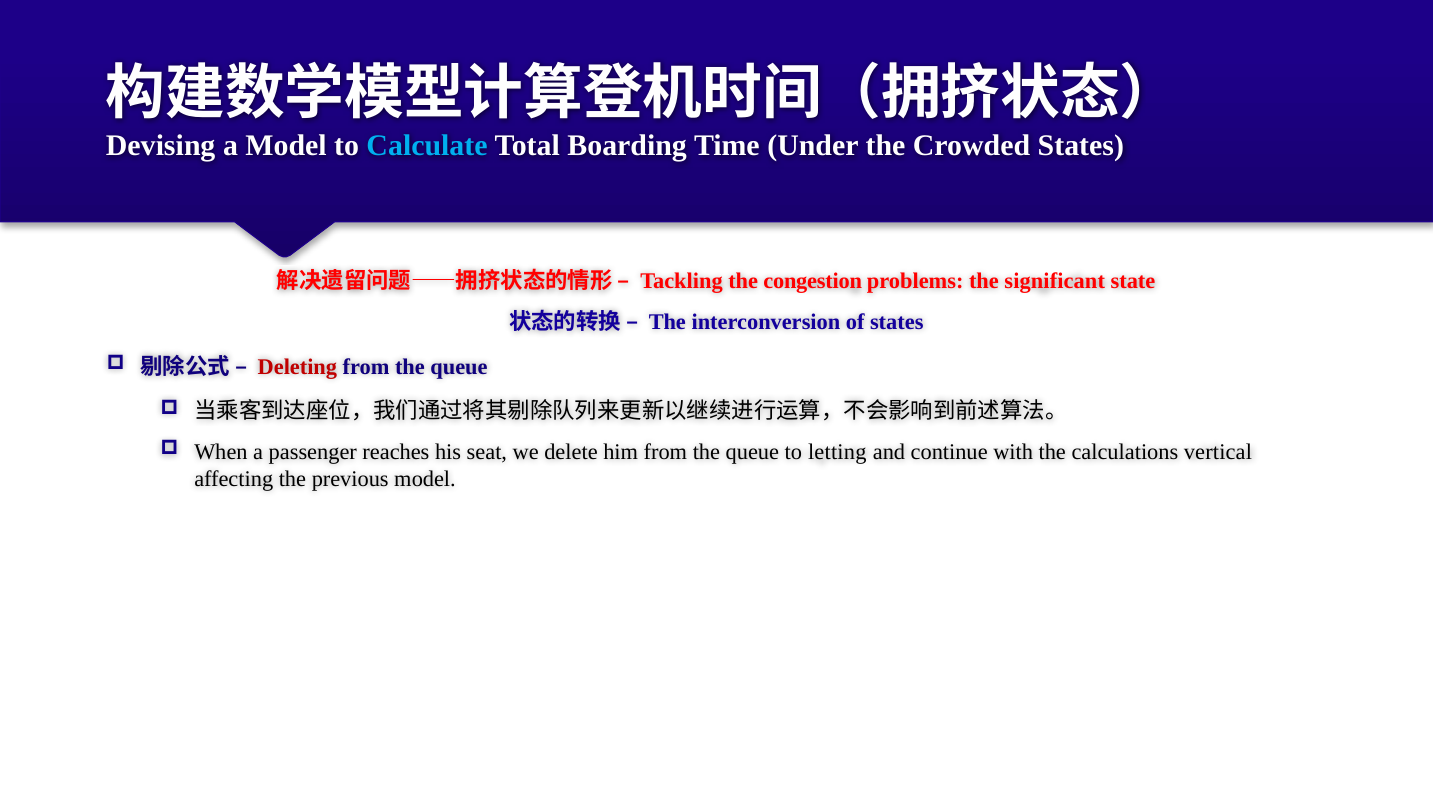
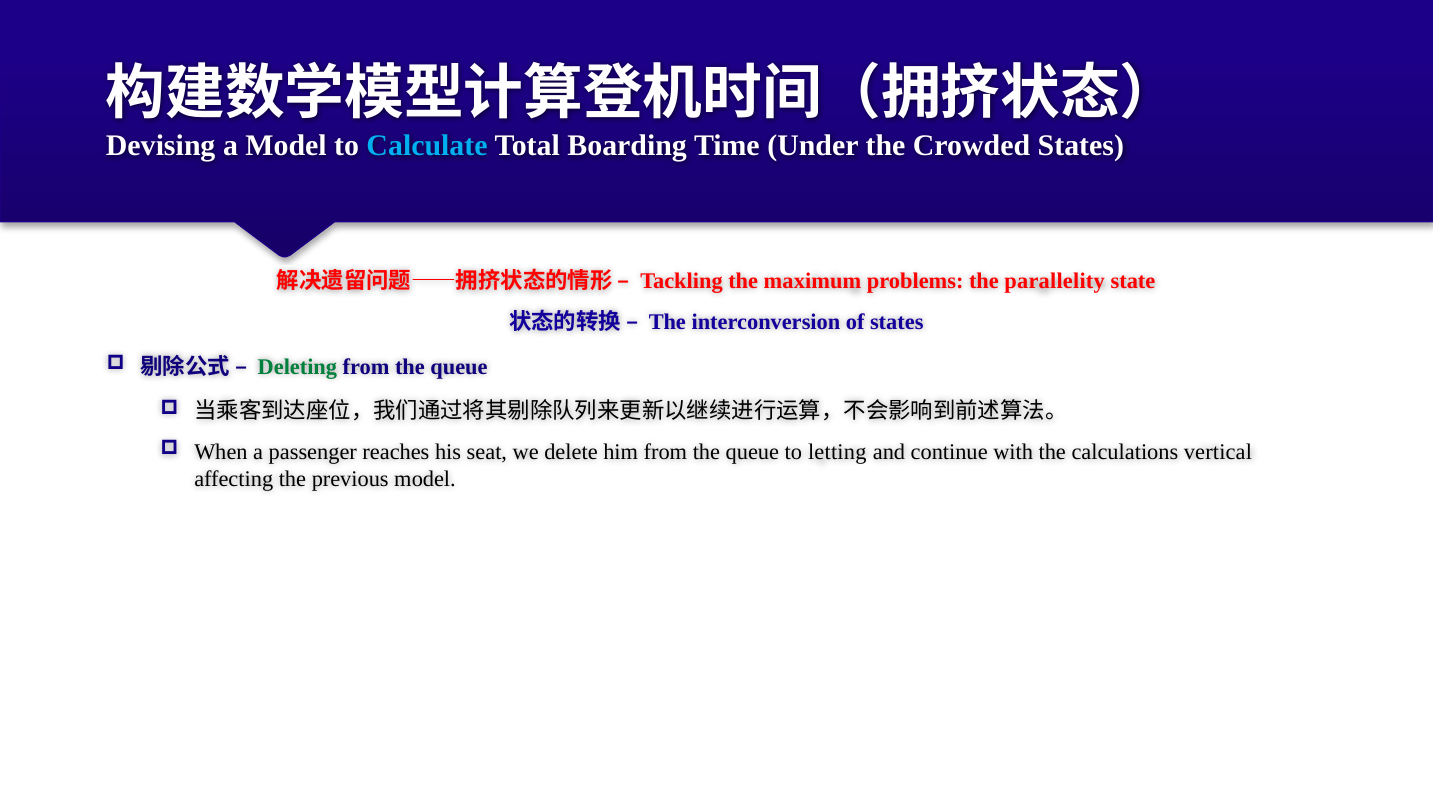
congestion: congestion -> maximum
significant: significant -> parallelity
Deleting colour: red -> green
